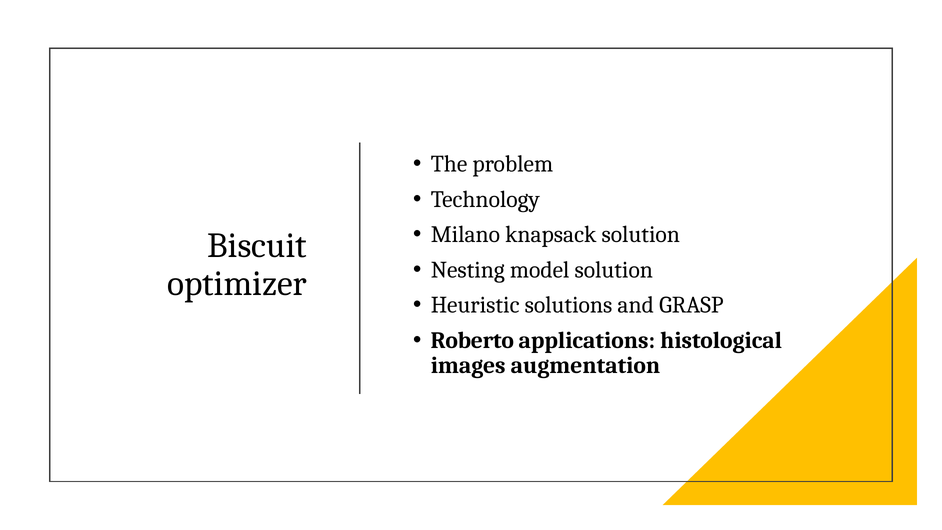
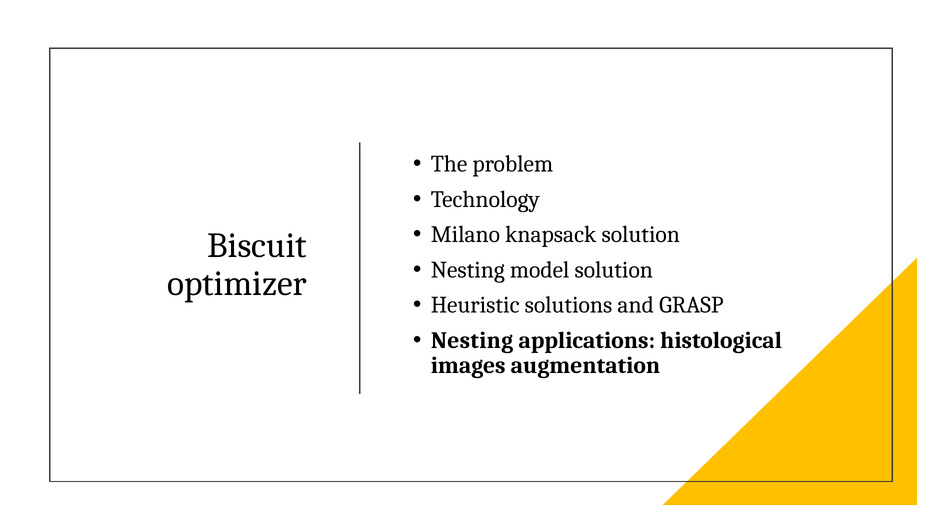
Roberto at (472, 340): Roberto -> Nesting
